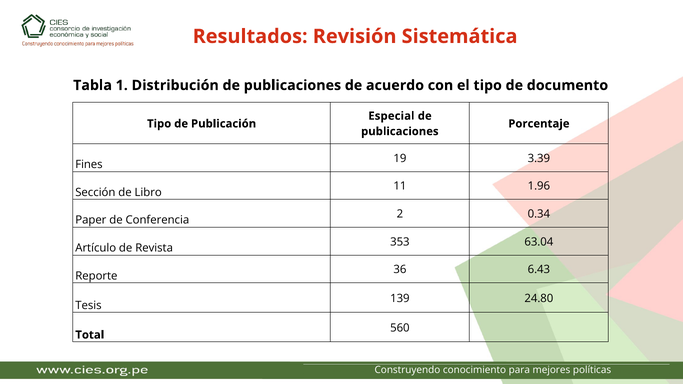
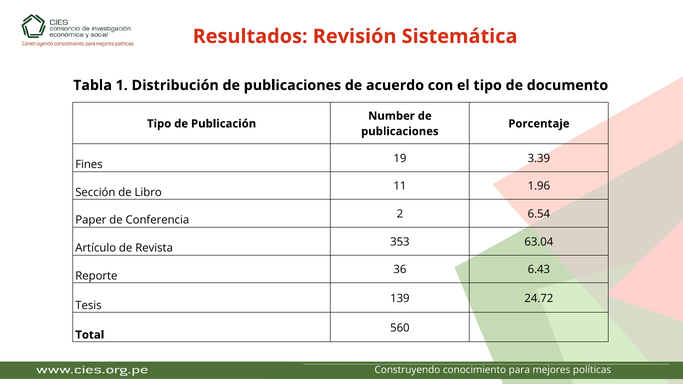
Especial: Especial -> Number
0.34: 0.34 -> 6.54
24.80: 24.80 -> 24.72
